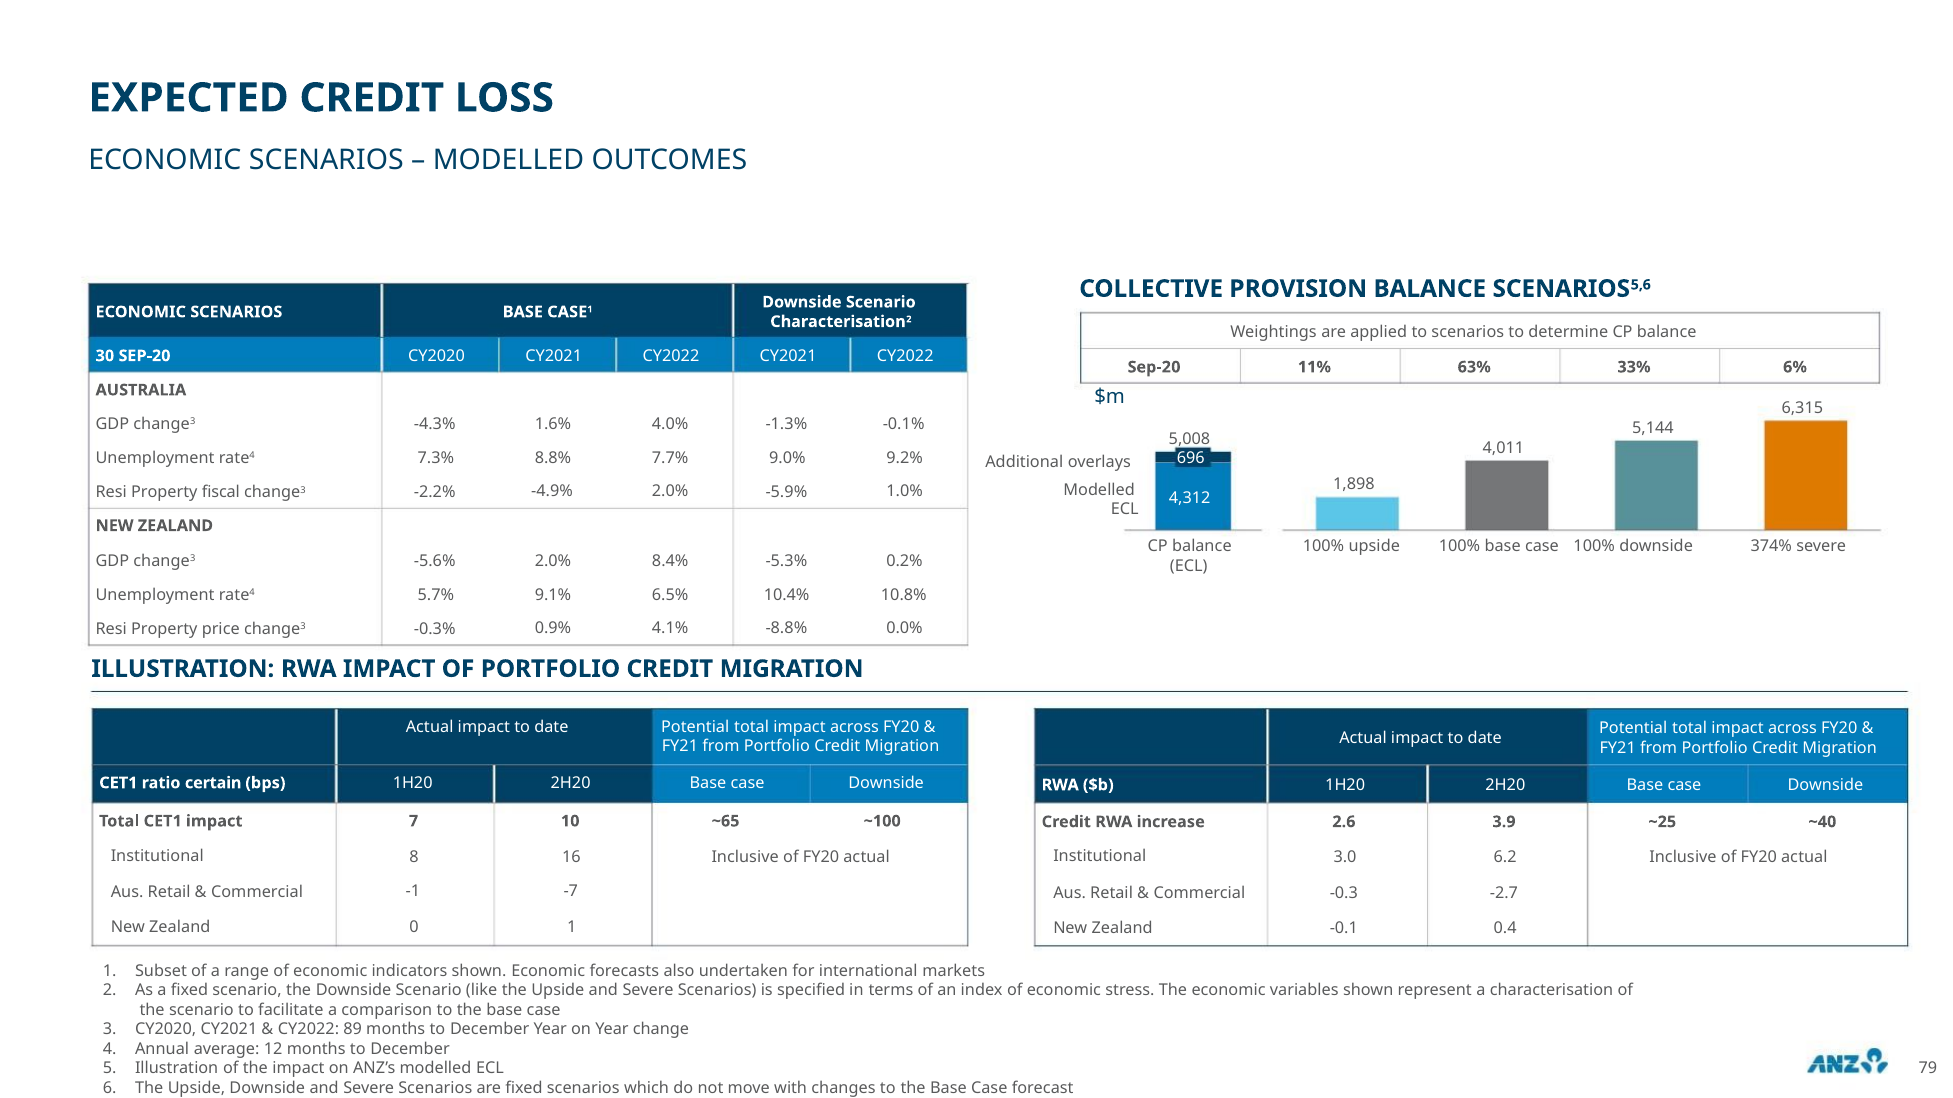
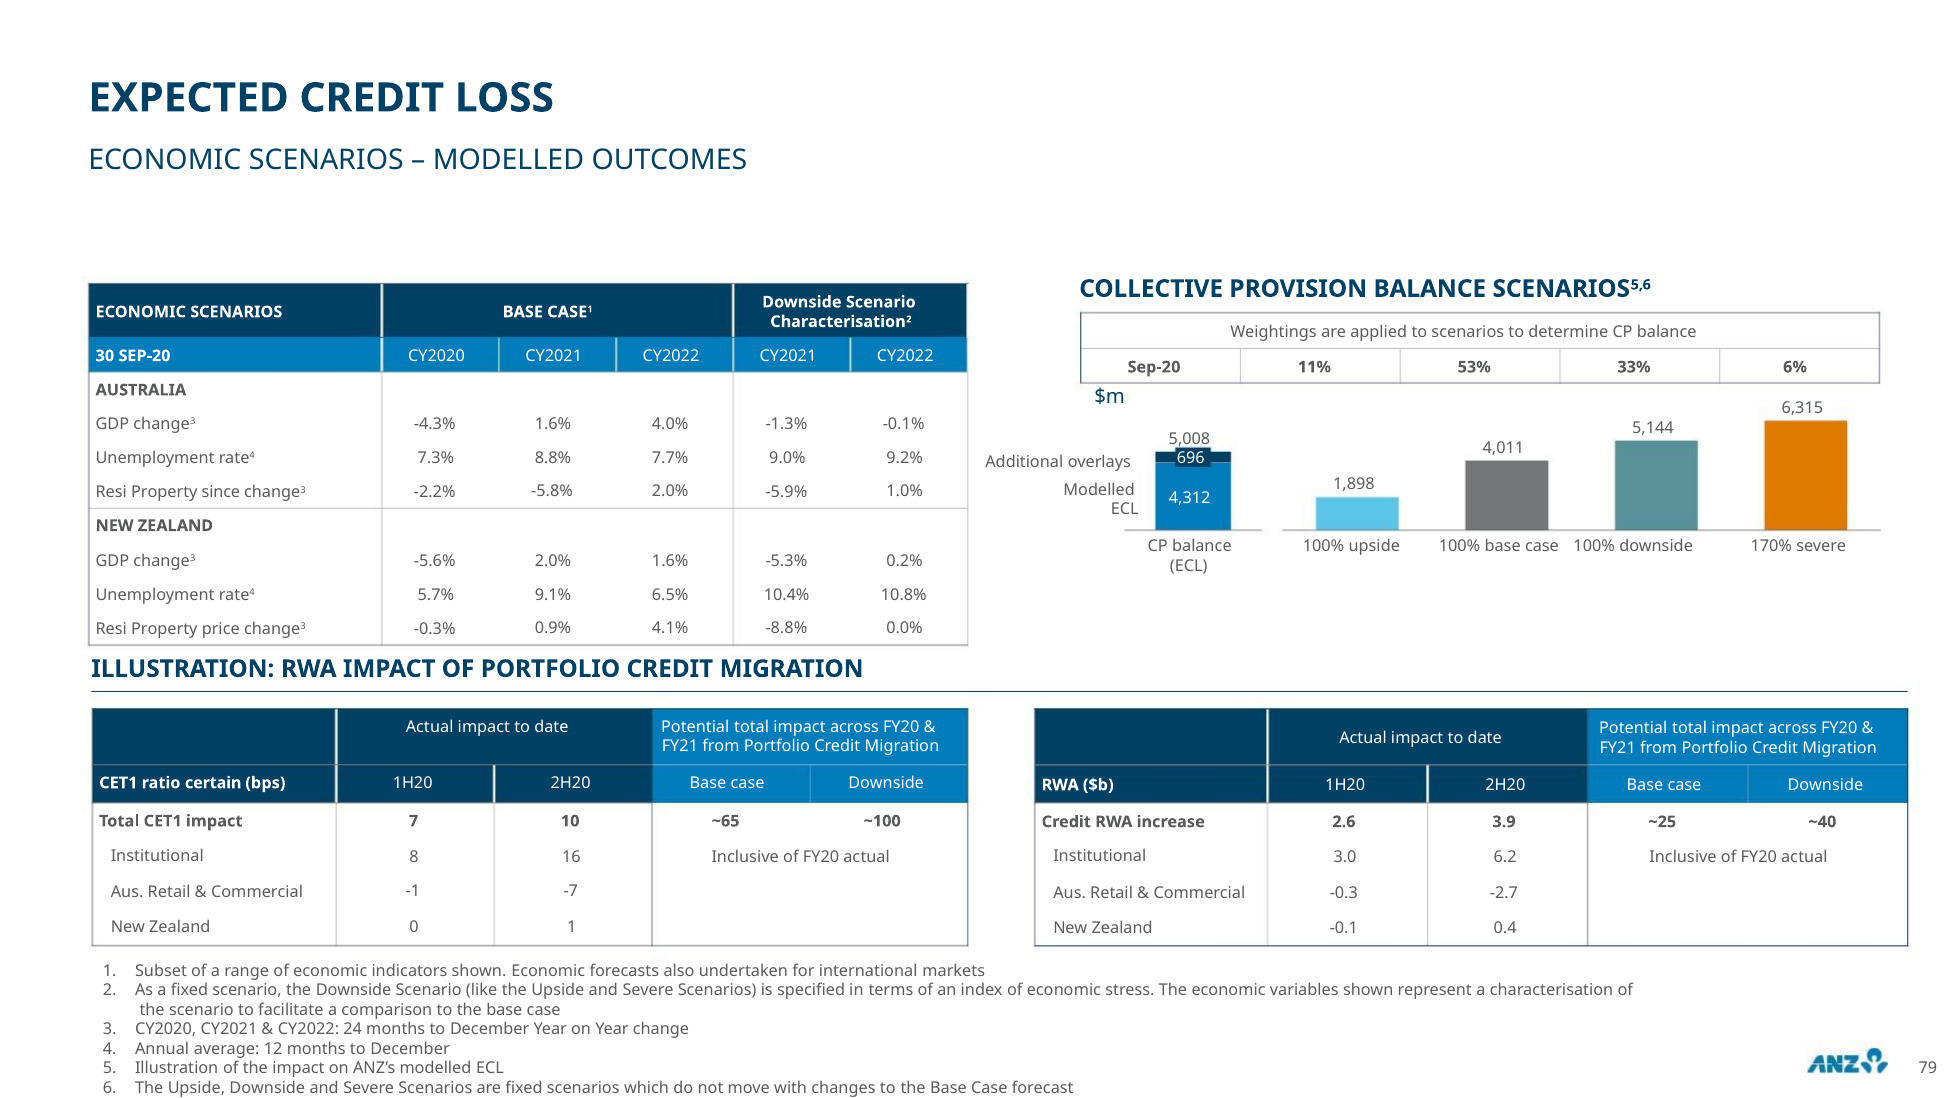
63%: 63% -> 53%
-4.9%: -4.9% -> -5.8%
fiscal: fiscal -> since
374%: 374% -> 170%
8.4% at (670, 561): 8.4% -> 1.6%
89: 89 -> 24
